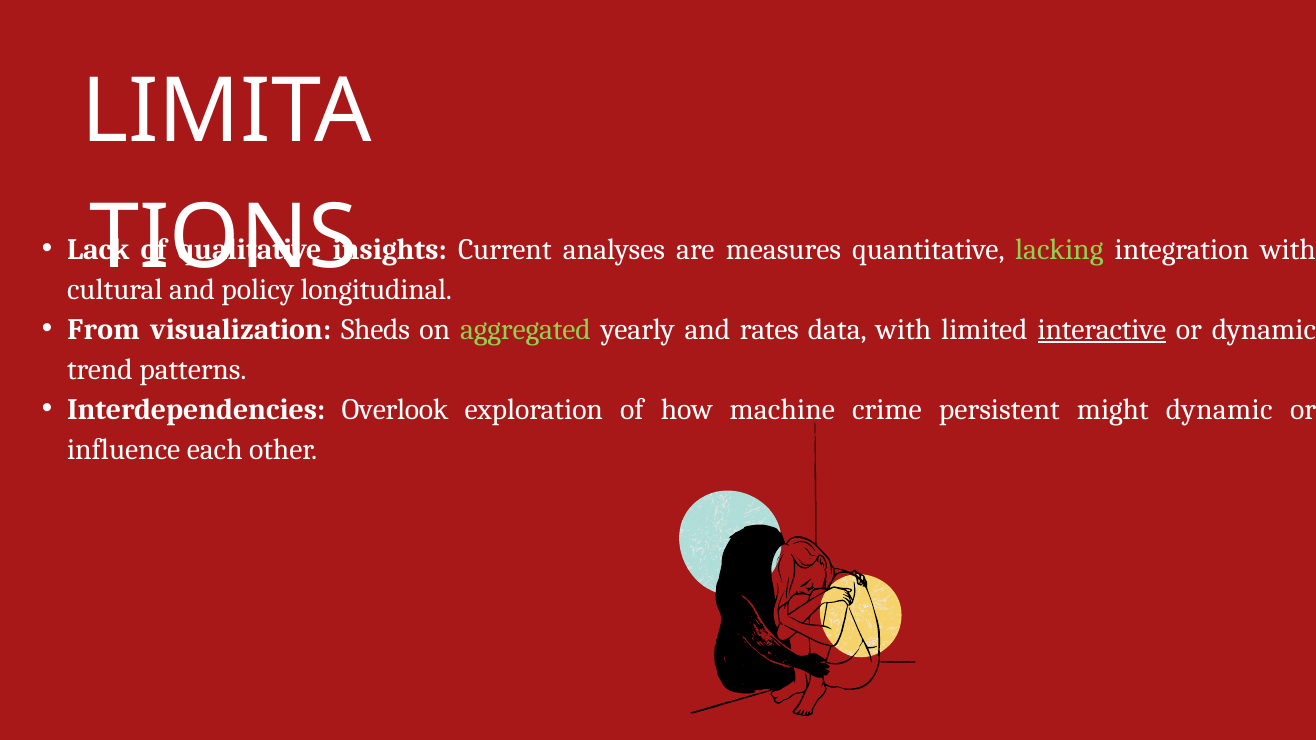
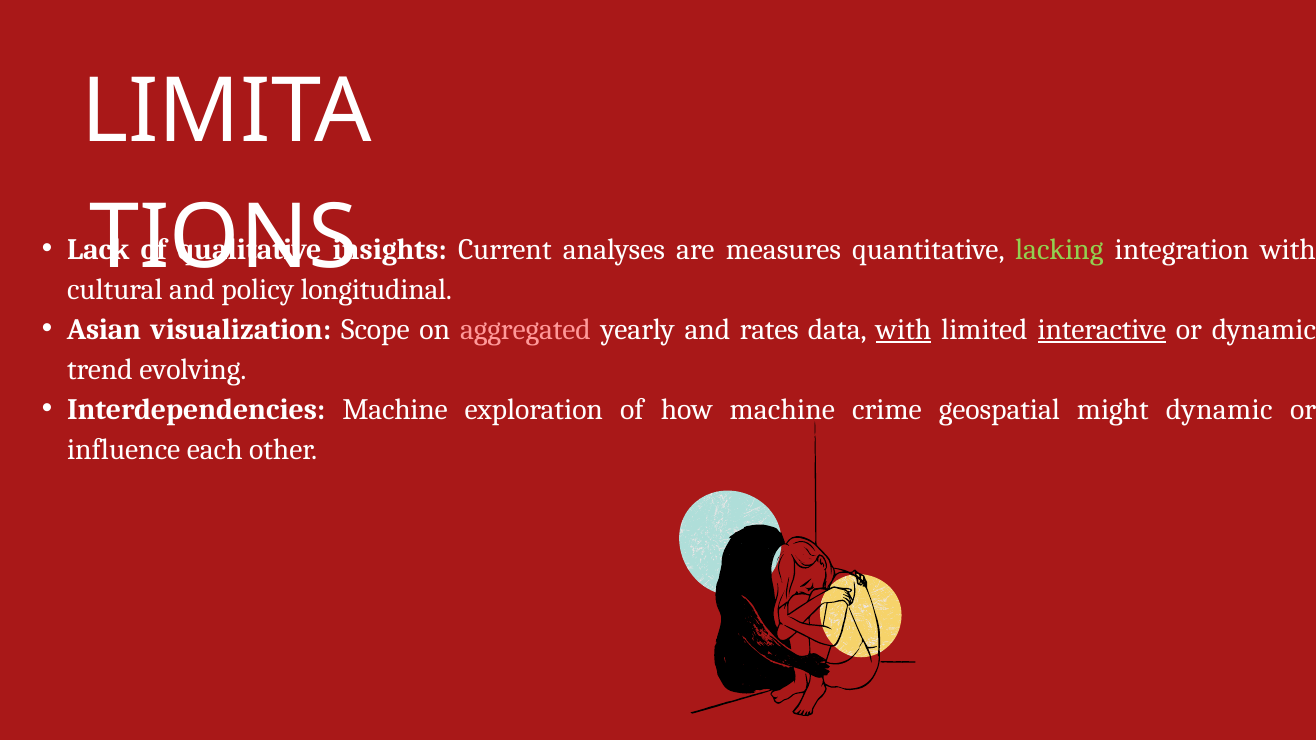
From: From -> Asian
Sheds: Sheds -> Scope
aggregated colour: light green -> pink
with at (904, 330) underline: none -> present
patterns: patterns -> evolving
Interdependencies Overlook: Overlook -> Machine
persistent: persistent -> geospatial
